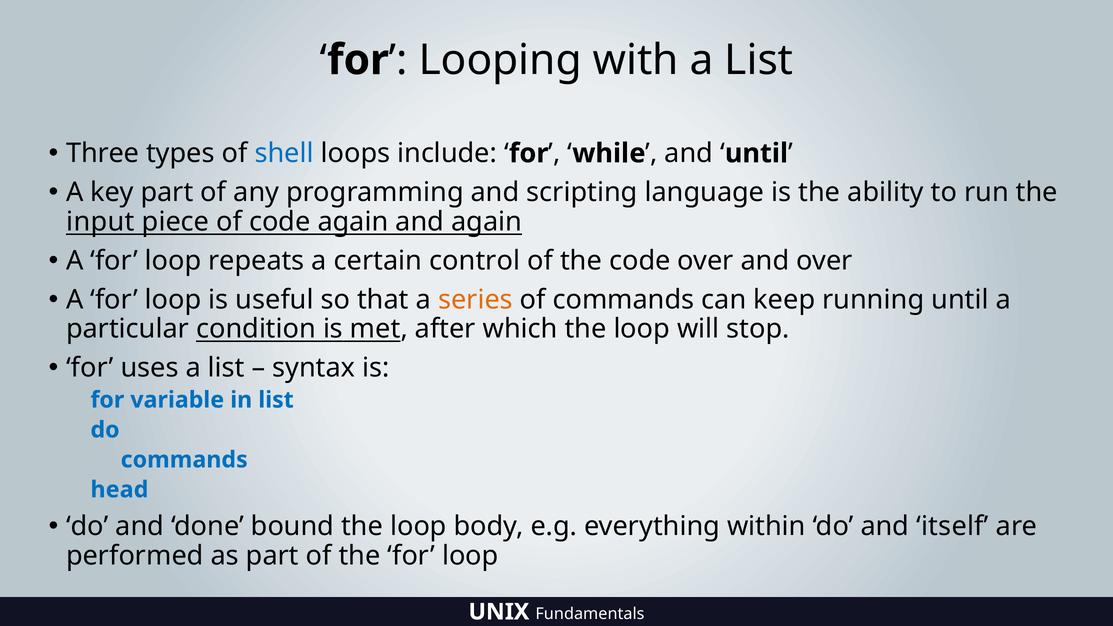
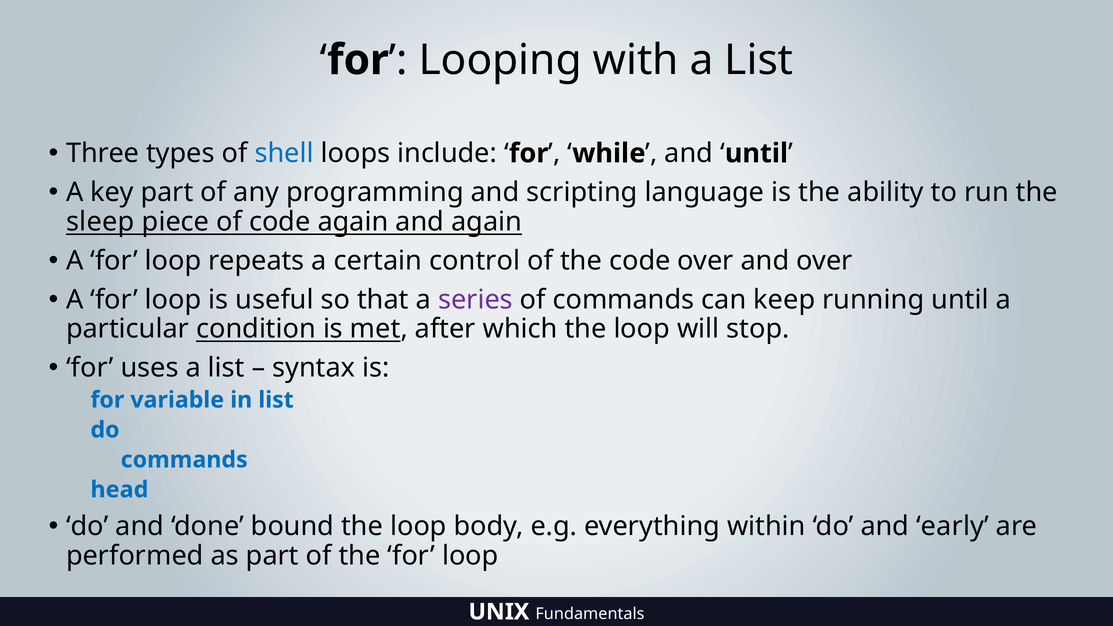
input: input -> sleep
series colour: orange -> purple
itself: itself -> early
